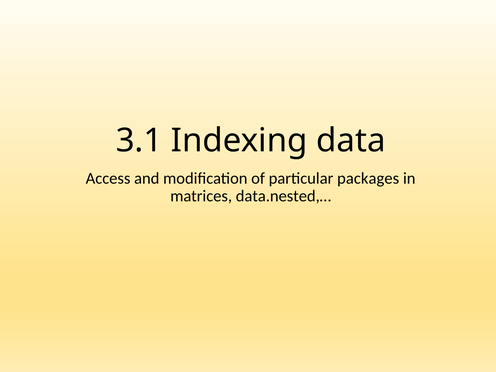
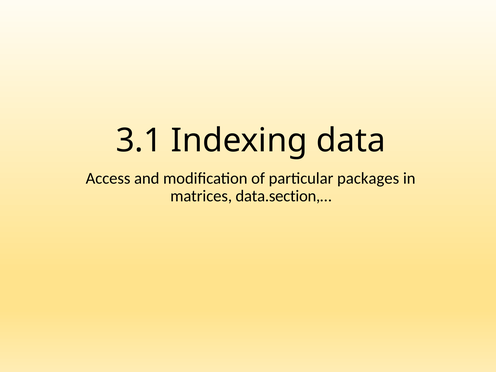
data.nested,…: data.nested,… -> data.section,…
